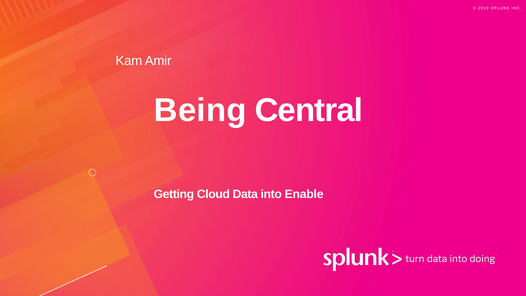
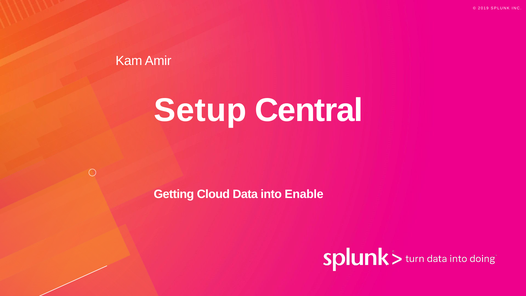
Being: Being -> Setup
